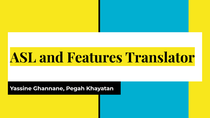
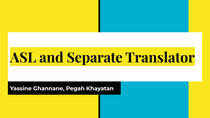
Features: Features -> Separate
